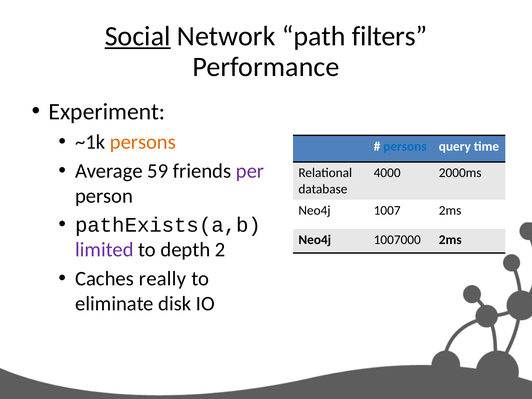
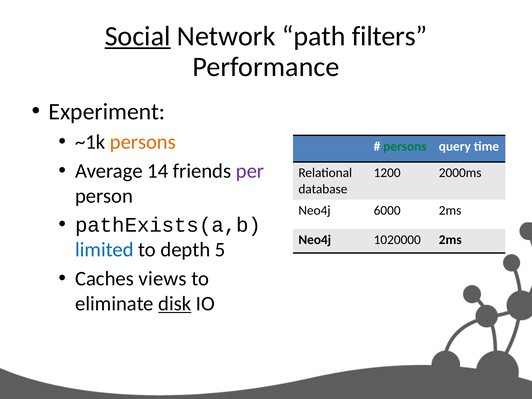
persons at (405, 146) colour: blue -> green
59: 59 -> 14
4000: 4000 -> 1200
1007: 1007 -> 6000
1007000: 1007000 -> 1020000
limited colour: purple -> blue
2: 2 -> 5
really: really -> views
disk underline: none -> present
